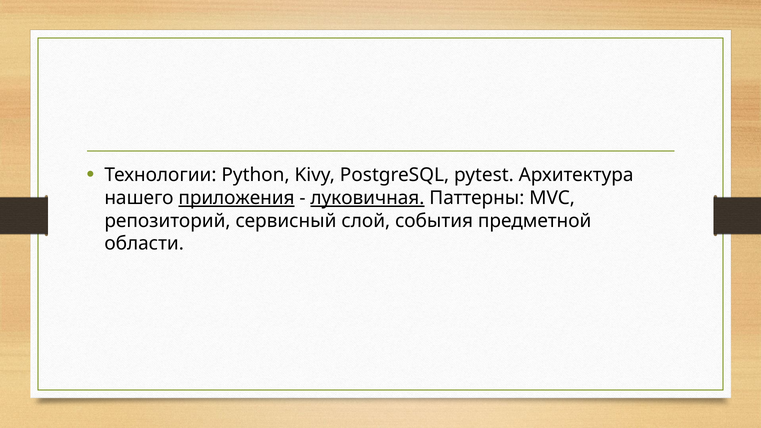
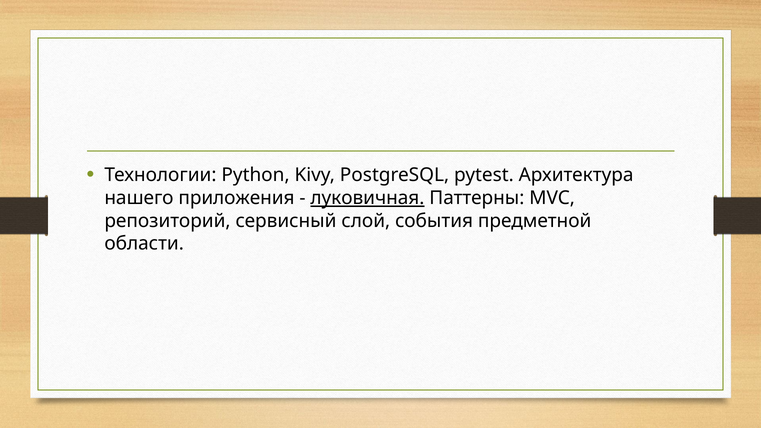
приложения underline: present -> none
